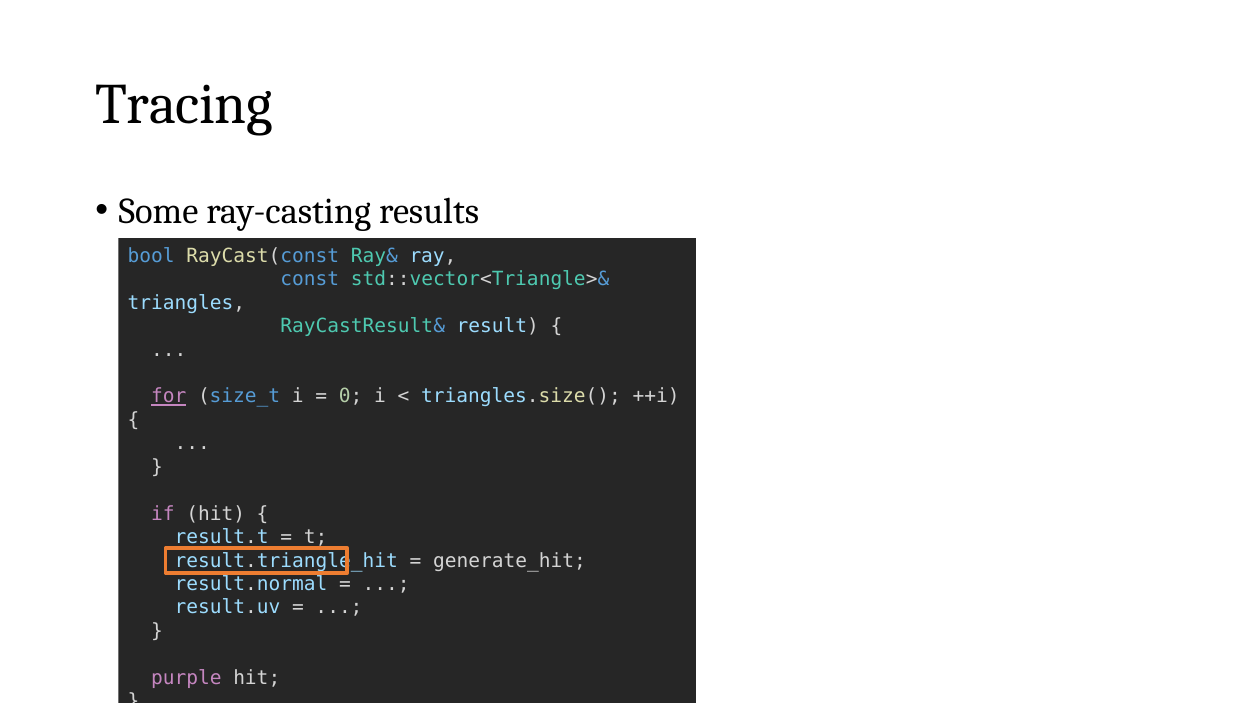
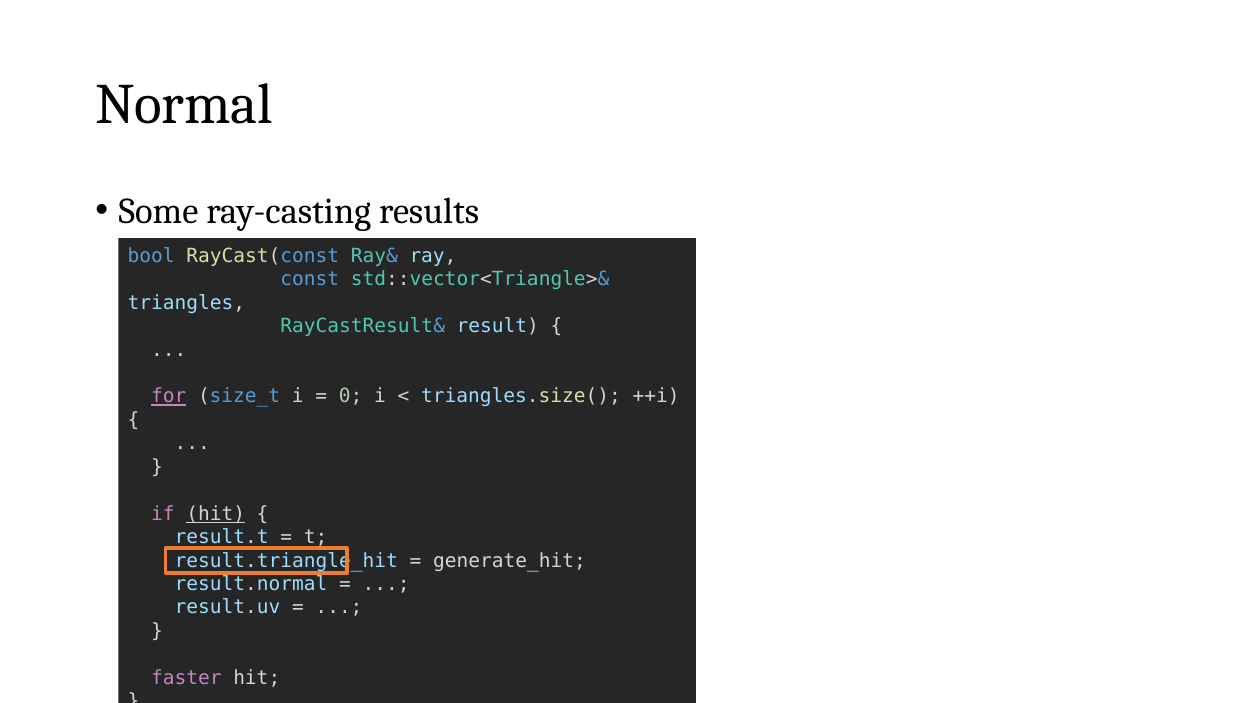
Tracing: Tracing -> Normal
hit at (216, 514) underline: none -> present
purple: purple -> faster
